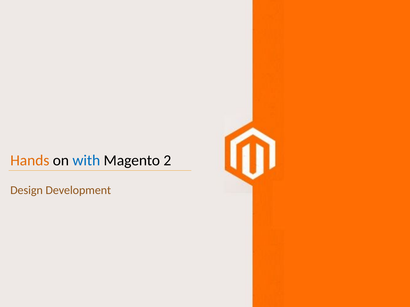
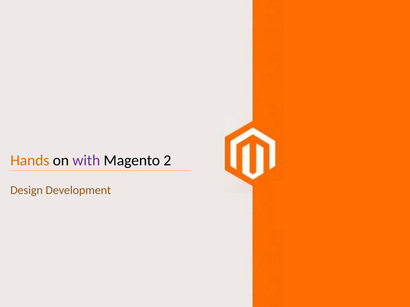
with colour: blue -> purple
